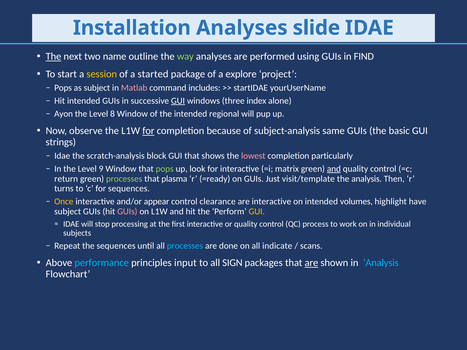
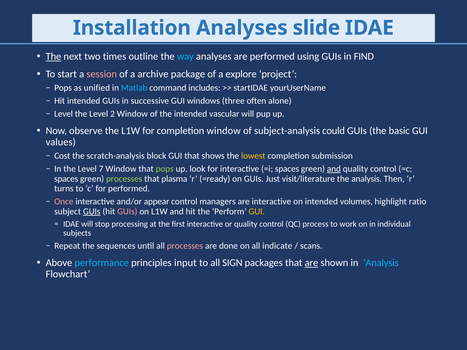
name: name -> times
way colour: light green -> light blue
session colour: yellow -> pink
started: started -> archive
as subject: subject -> unified
Matlab colour: pink -> light blue
GUI at (178, 101) underline: present -> none
index: index -> often
Ayon at (64, 114): Ayon -> Level
8: 8 -> 2
regional: regional -> vascular
for at (148, 131) underline: present -> none
completion because: because -> window
same: same -> could
strings: strings -> values
Idae at (62, 156): Idae -> Cost
lowest colour: pink -> yellow
particularly: particularly -> submission
9: 9 -> 7
=i matrix: matrix -> spaces
return at (66, 179): return -> spaces
visit/template: visit/template -> visit/literature
for sequences: sequences -> performed
Once colour: yellow -> pink
clearance: clearance -> managers
have: have -> ratio
GUIs at (92, 211) underline: none -> present
processes at (185, 246) colour: light blue -> pink
